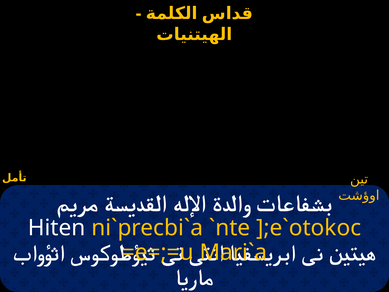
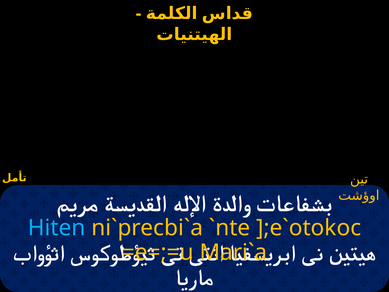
Hiten colour: white -> light blue
